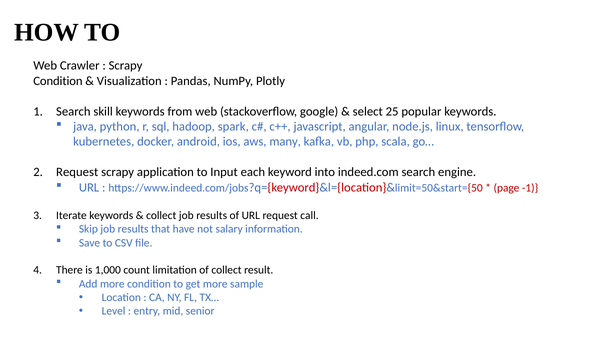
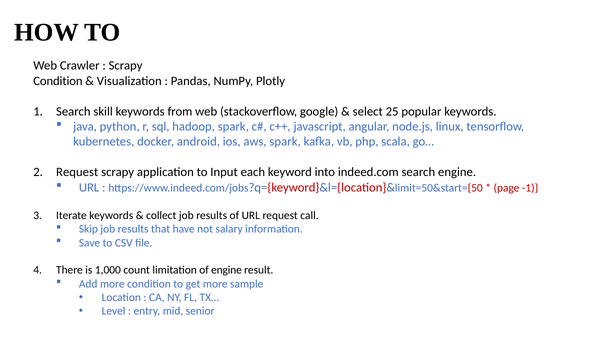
aws many: many -> spark
of collect: collect -> engine
